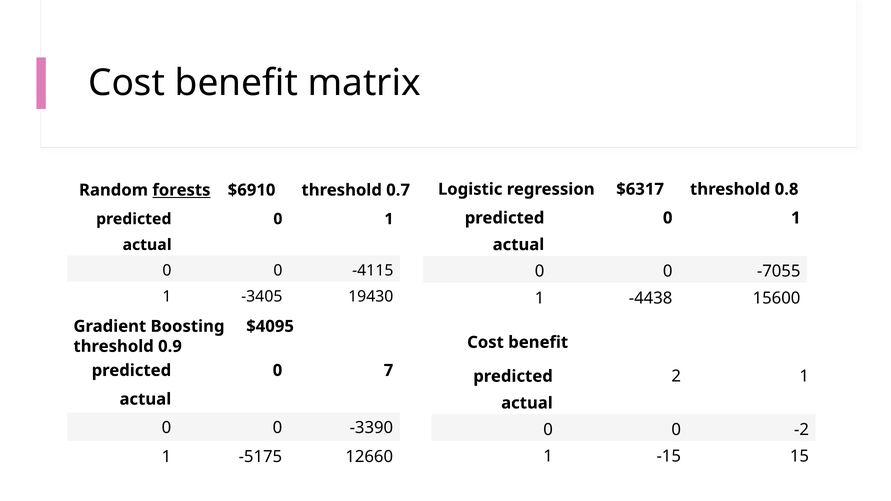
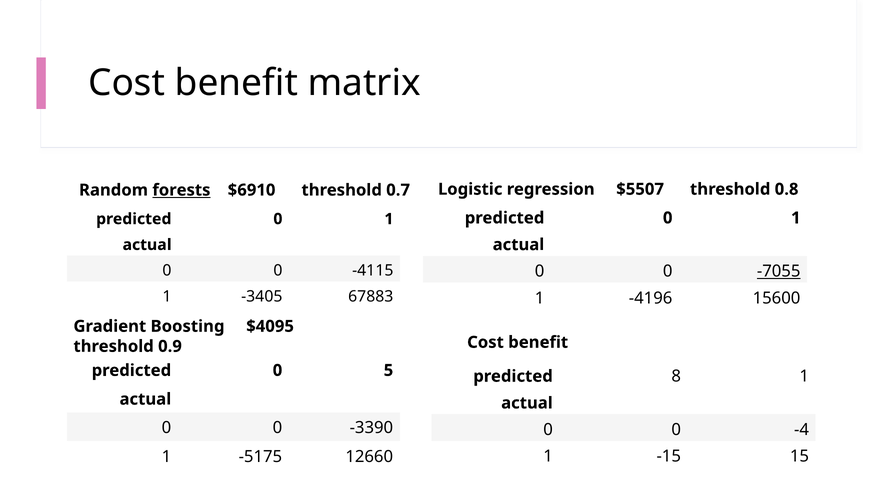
$6317: $6317 -> $5507
-7055 underline: none -> present
19430: 19430 -> 67883
-4438: -4438 -> -4196
7: 7 -> 5
2: 2 -> 8
-2: -2 -> -4
